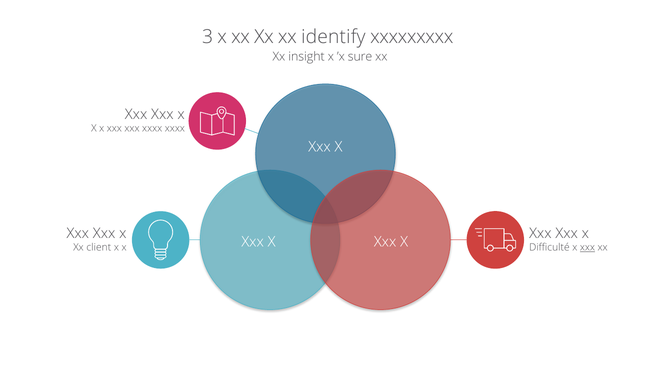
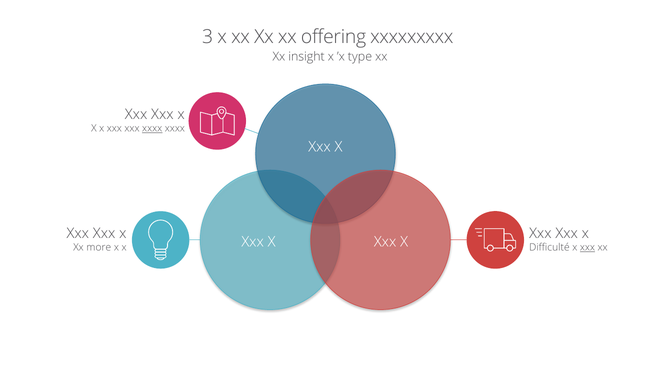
identify: identify -> offering
sure: sure -> type
xxxx at (152, 128) underline: none -> present
client: client -> more
